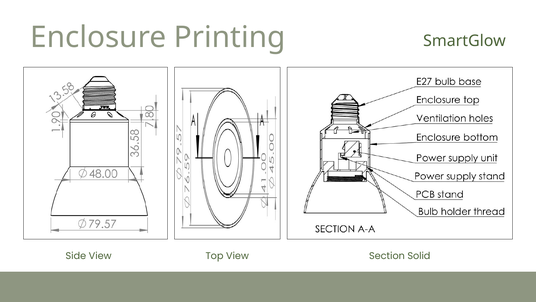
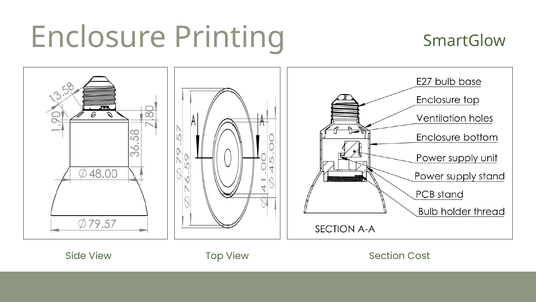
Solid: Solid -> Cost
